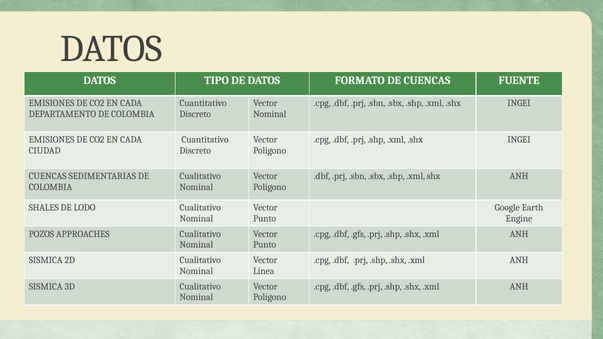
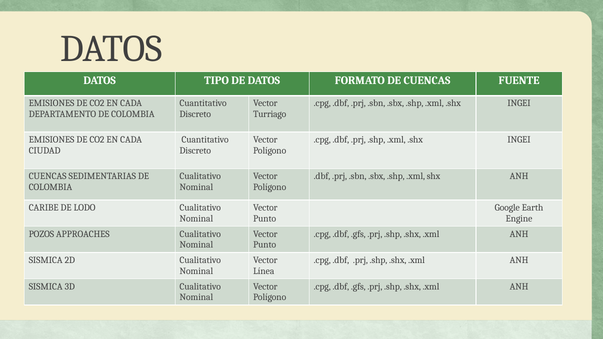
Nominal at (270, 114): Nominal -> Turriago
SHALES: SHALES -> CARIBE
